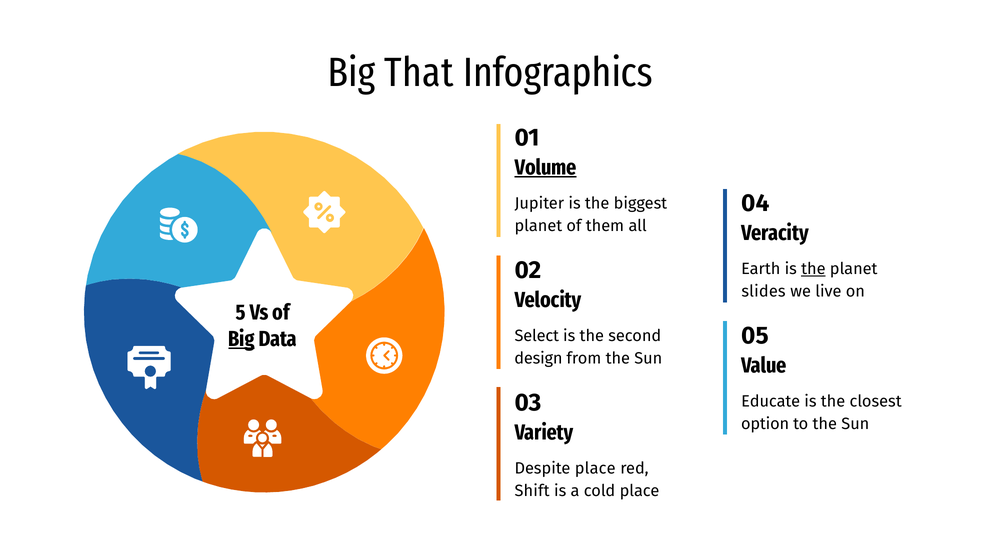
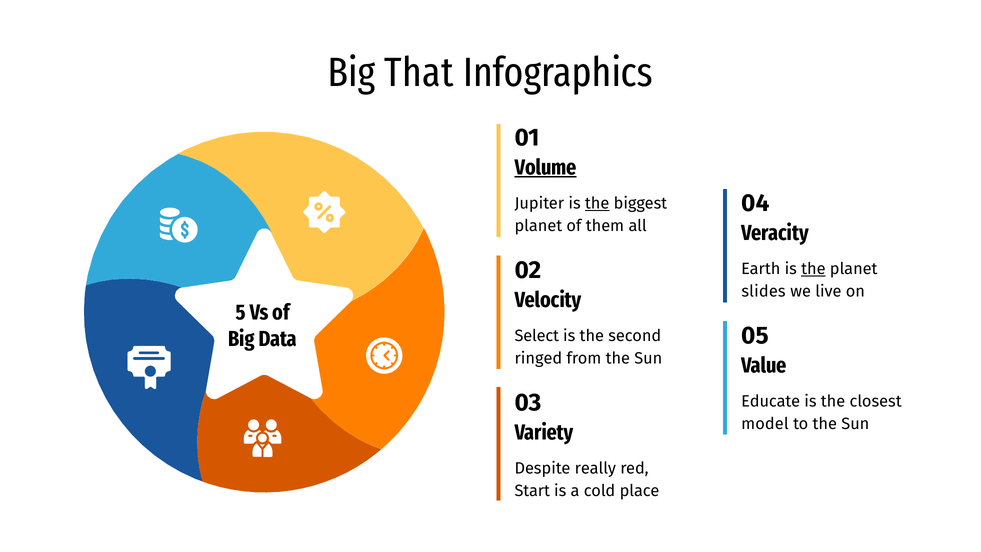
the at (597, 203) underline: none -> present
Big at (241, 339) underline: present -> none
design: design -> ringed
option: option -> model
Despite place: place -> really
Shift: Shift -> Start
